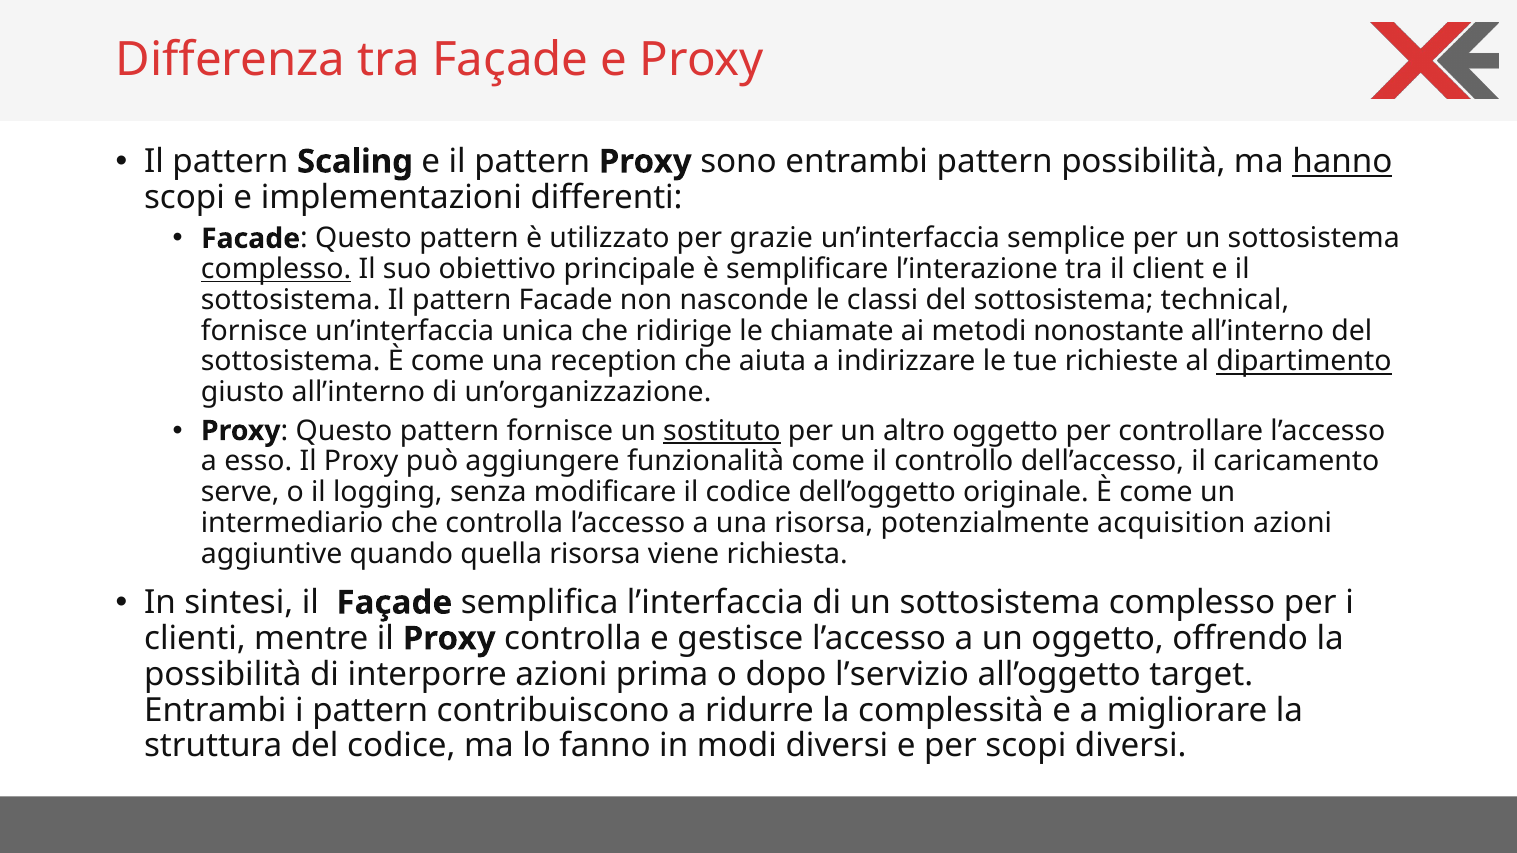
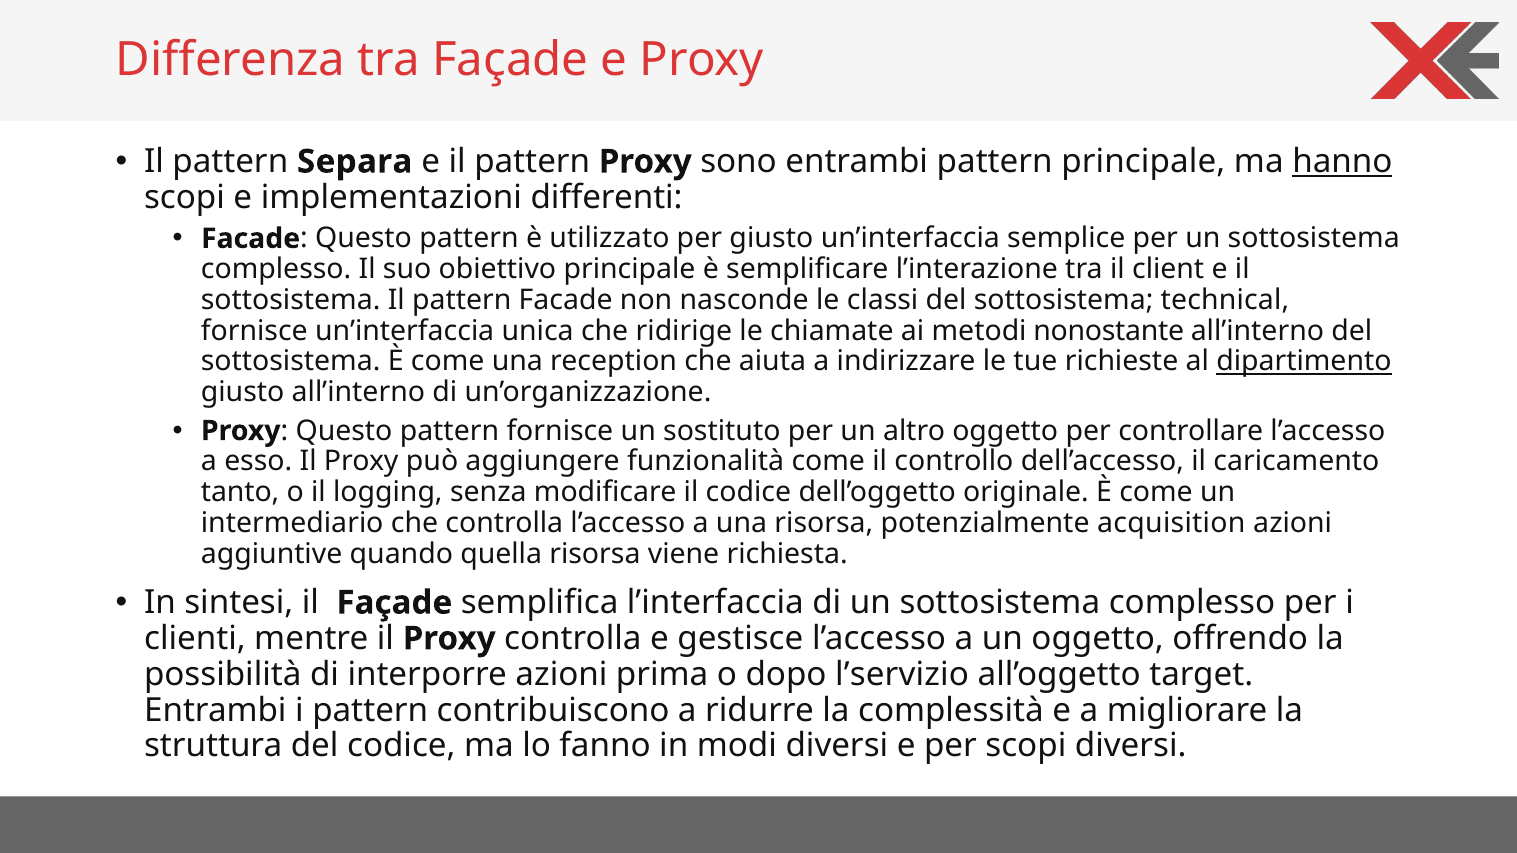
Scaling: Scaling -> Separa
pattern possibilità: possibilità -> principale
per grazie: grazie -> giusto
complesso at (276, 269) underline: present -> none
sostituto underline: present -> none
serve: serve -> tanto
